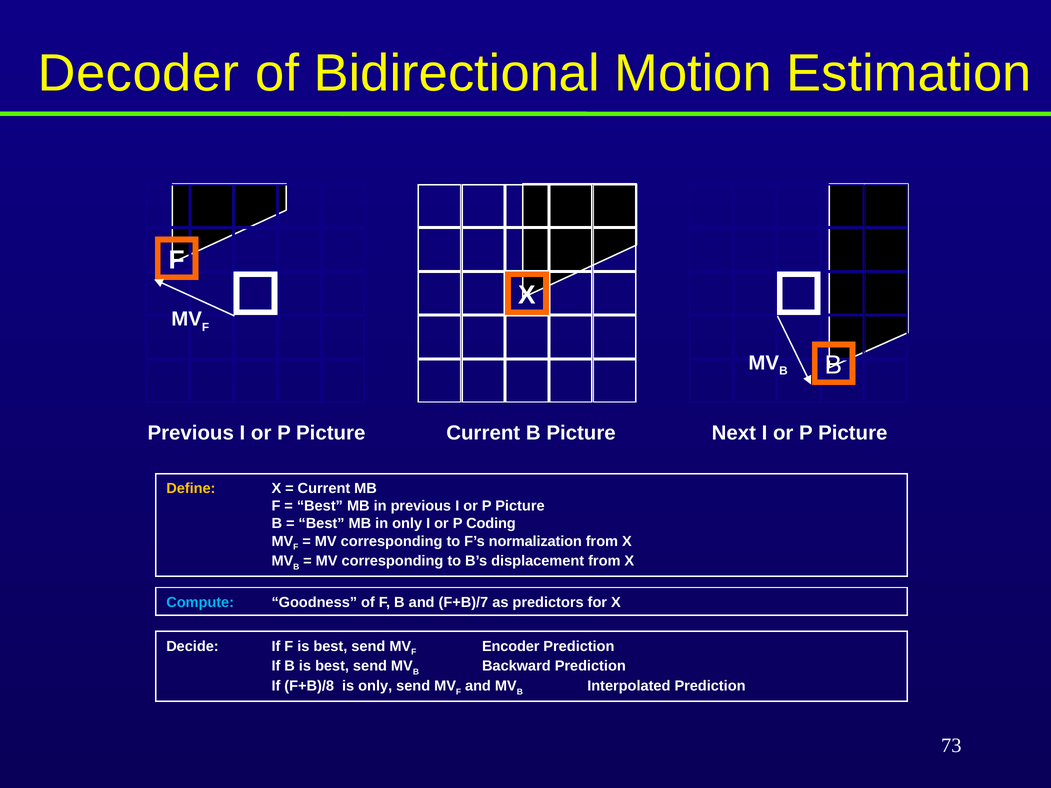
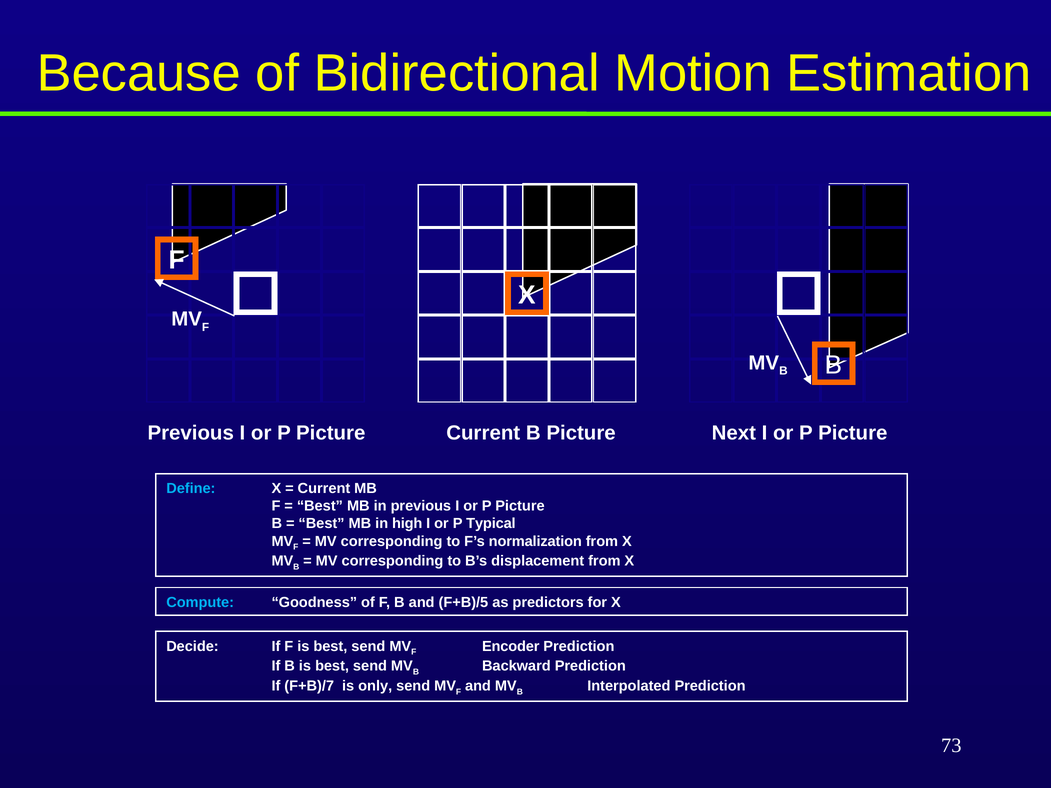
Decoder: Decoder -> Because
Define colour: yellow -> light blue
in only: only -> high
Coding: Coding -> Typical
F+B)/7: F+B)/7 -> F+B)/5
F+B)/8: F+B)/8 -> F+B)/7
